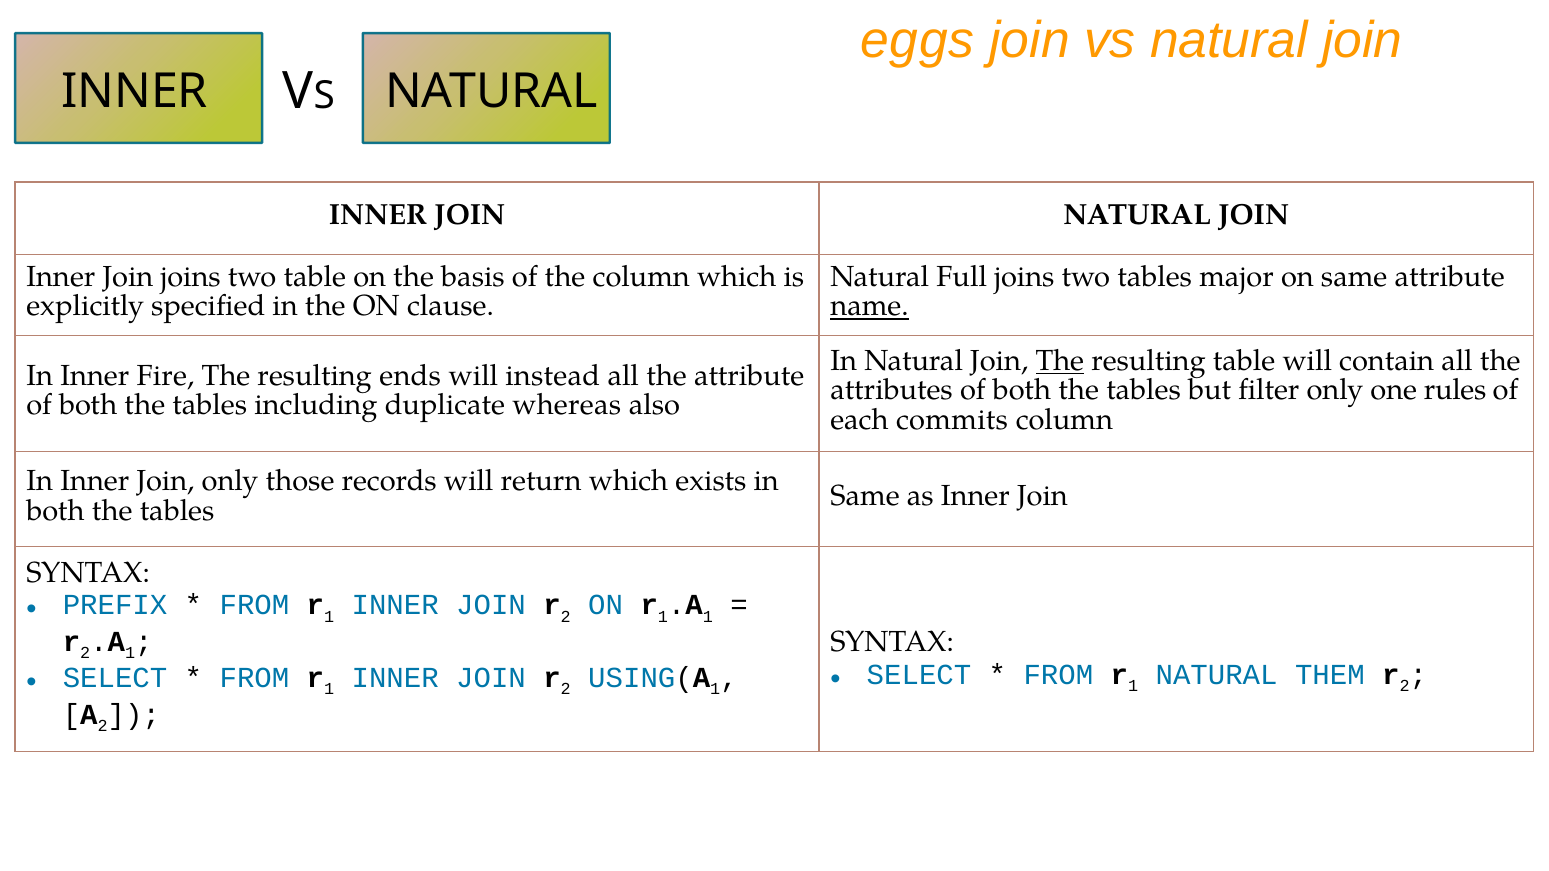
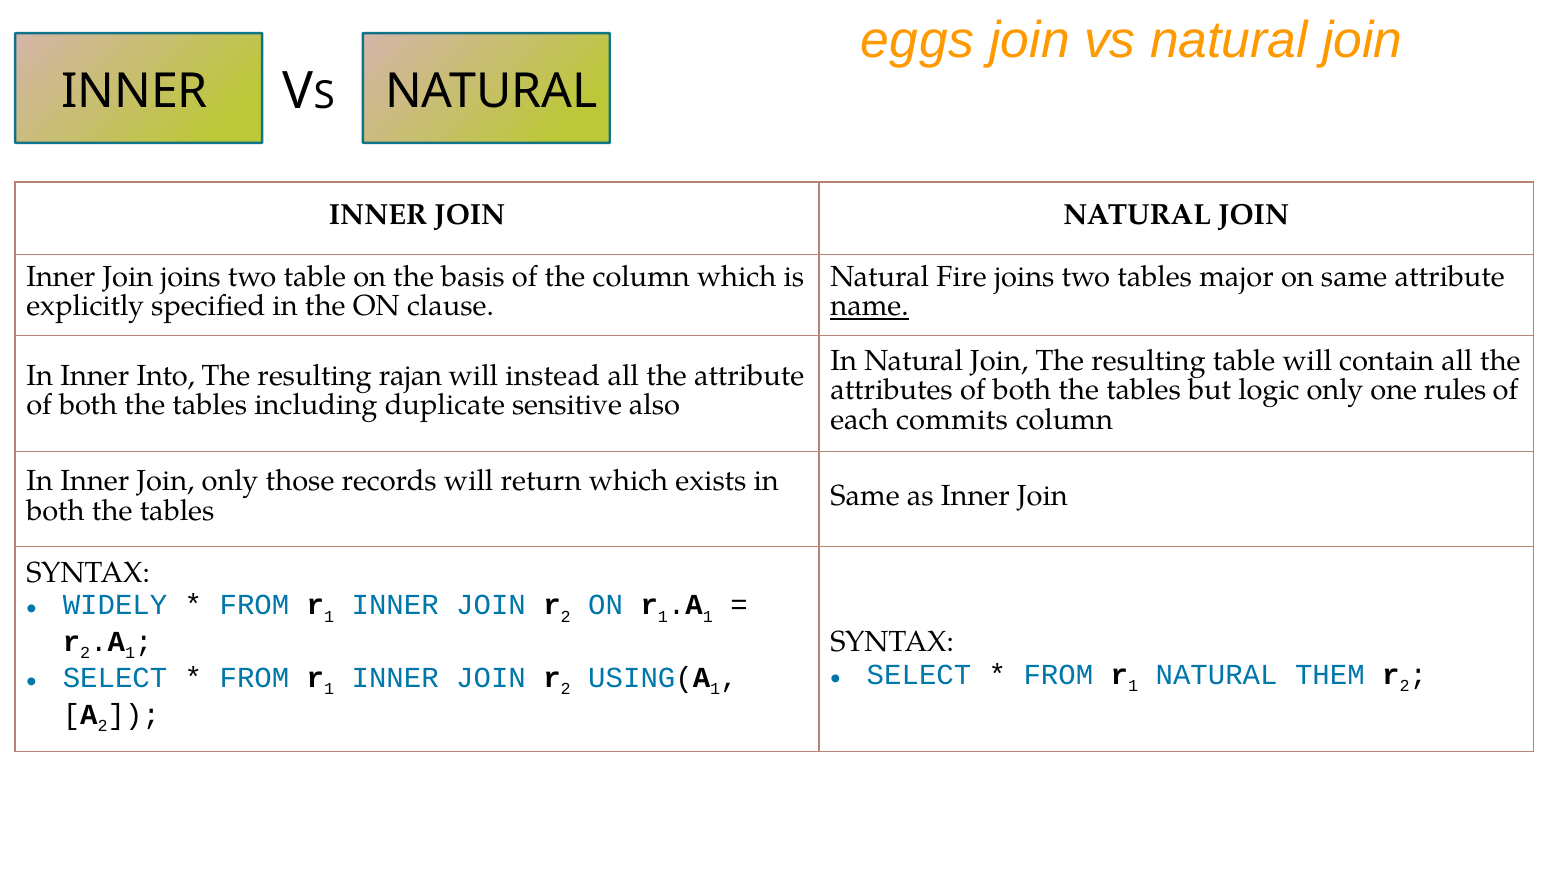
Full: Full -> Fire
The at (1060, 361) underline: present -> none
Fire: Fire -> Into
ends: ends -> rajan
filter: filter -> logic
whereas: whereas -> sensitive
PREFIX: PREFIX -> WIDELY
